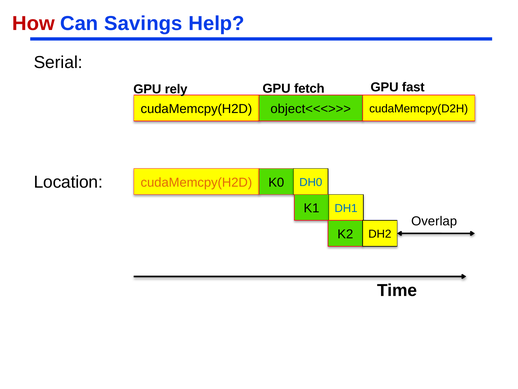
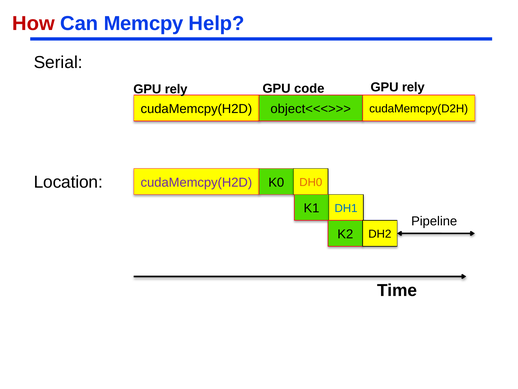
Savings: Savings -> Memcpy
fetch: fetch -> code
fast at (413, 87): fast -> rely
cudaMemcpy(H2D at (196, 182) colour: orange -> purple
DH0 colour: blue -> orange
Overlap: Overlap -> Pipeline
